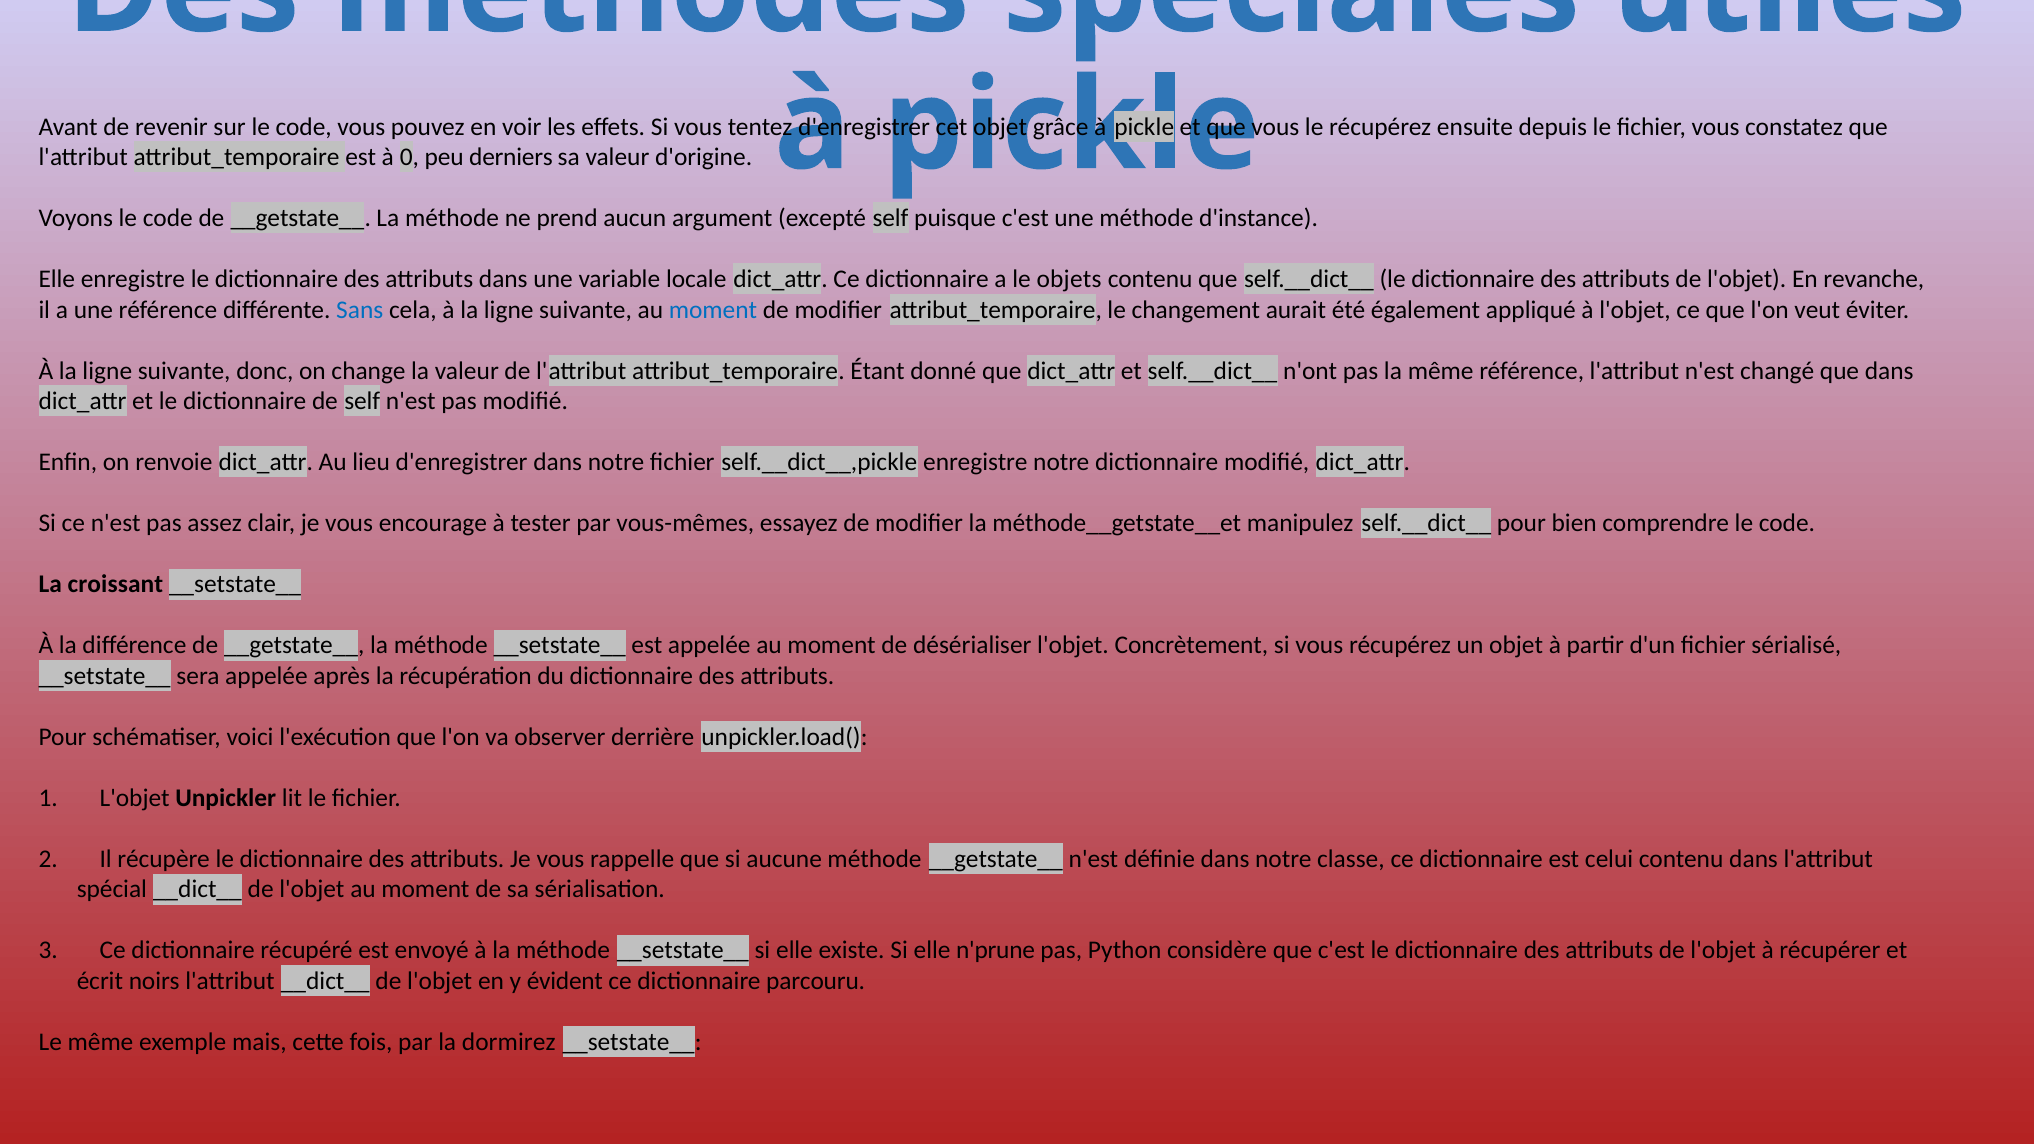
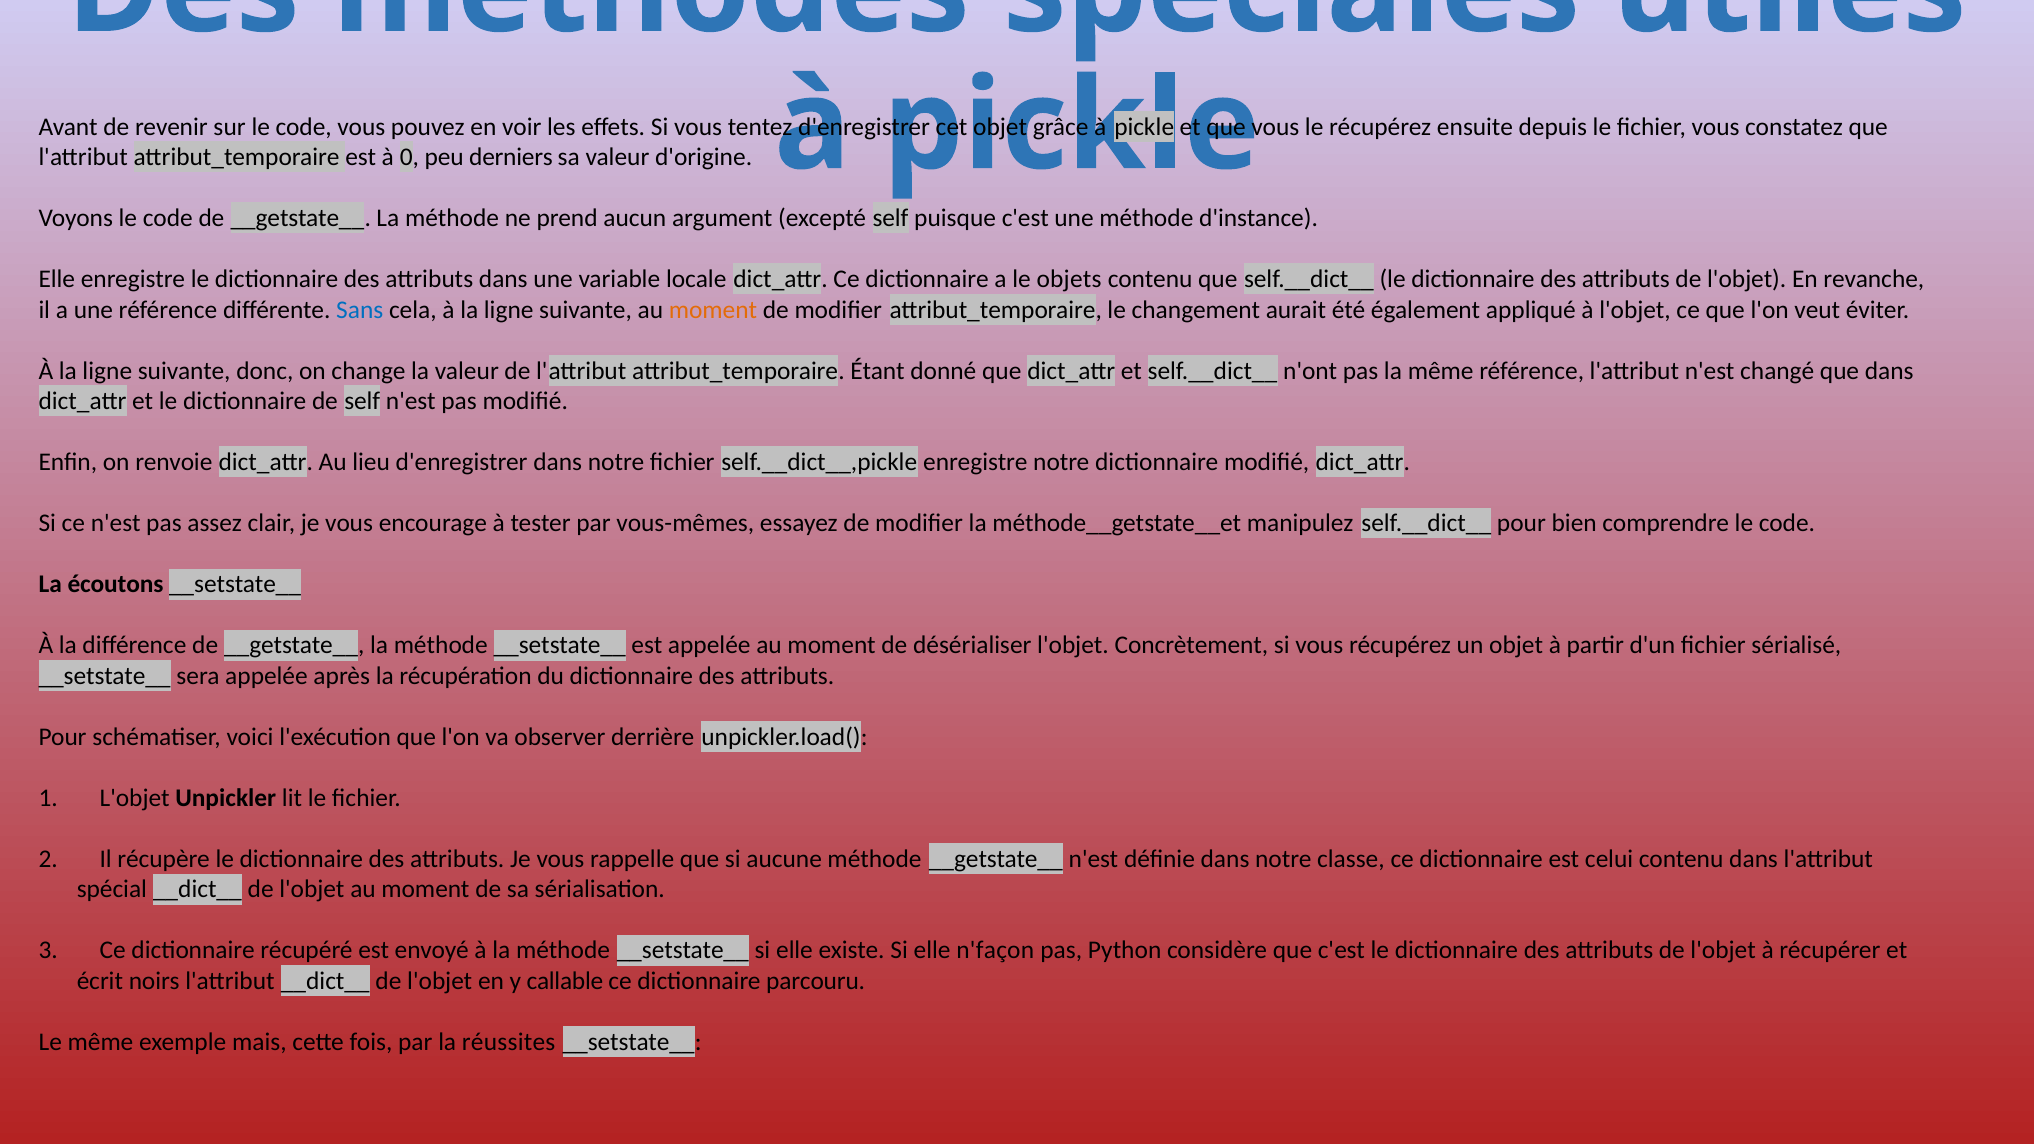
moment at (713, 310) colour: blue -> orange
croissant: croissant -> écoutons
n'prune: n'prune -> n'façon
évident: évident -> callable
dormirez: dormirez -> réussites
